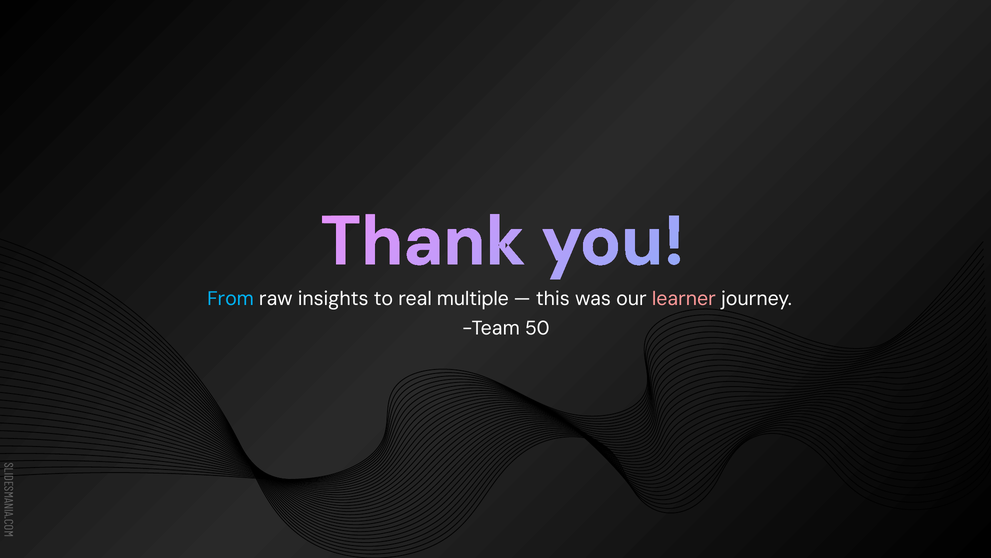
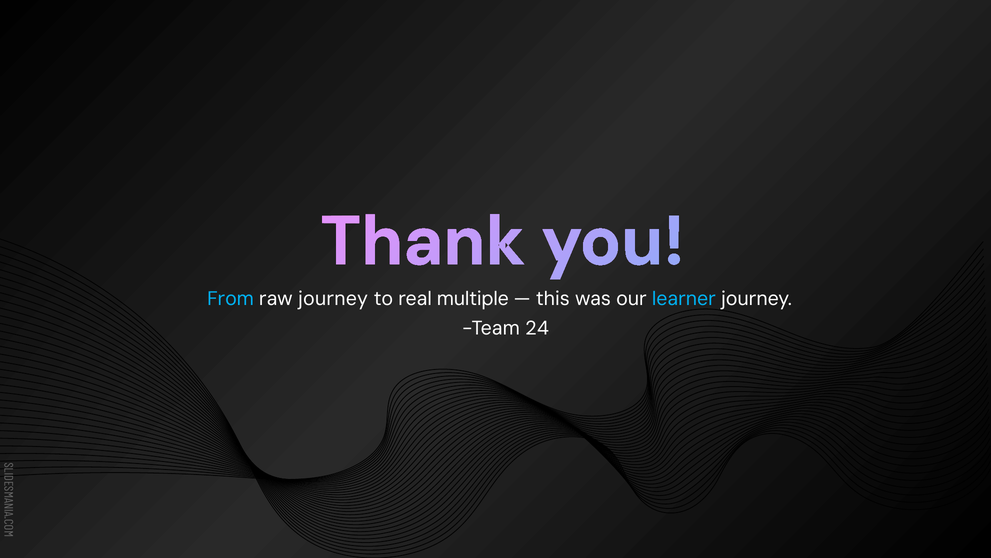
raw insights: insights -> journey
learner colour: pink -> light blue
50: 50 -> 24
